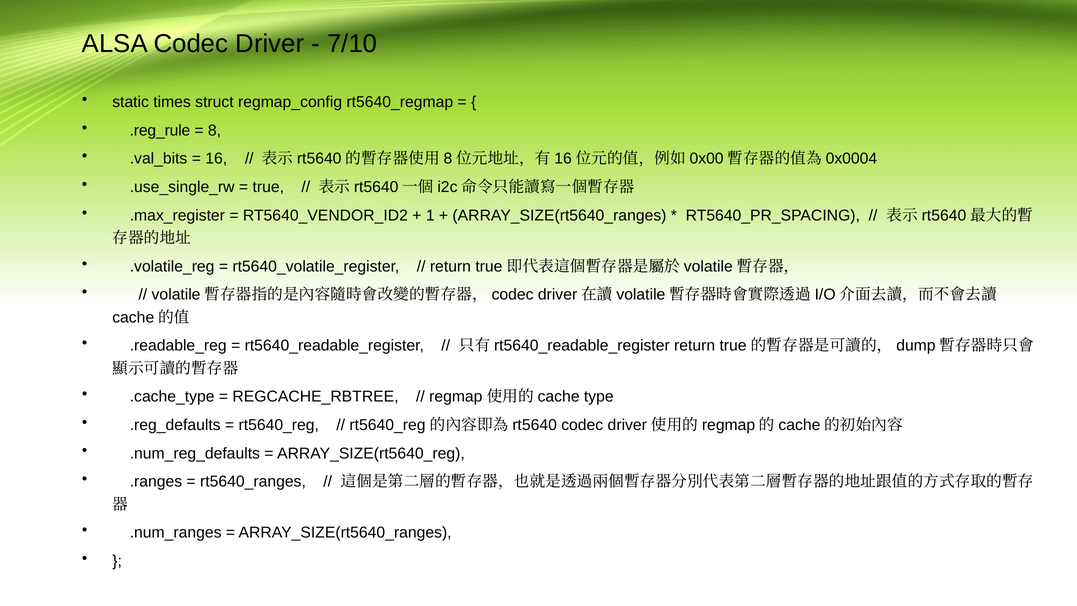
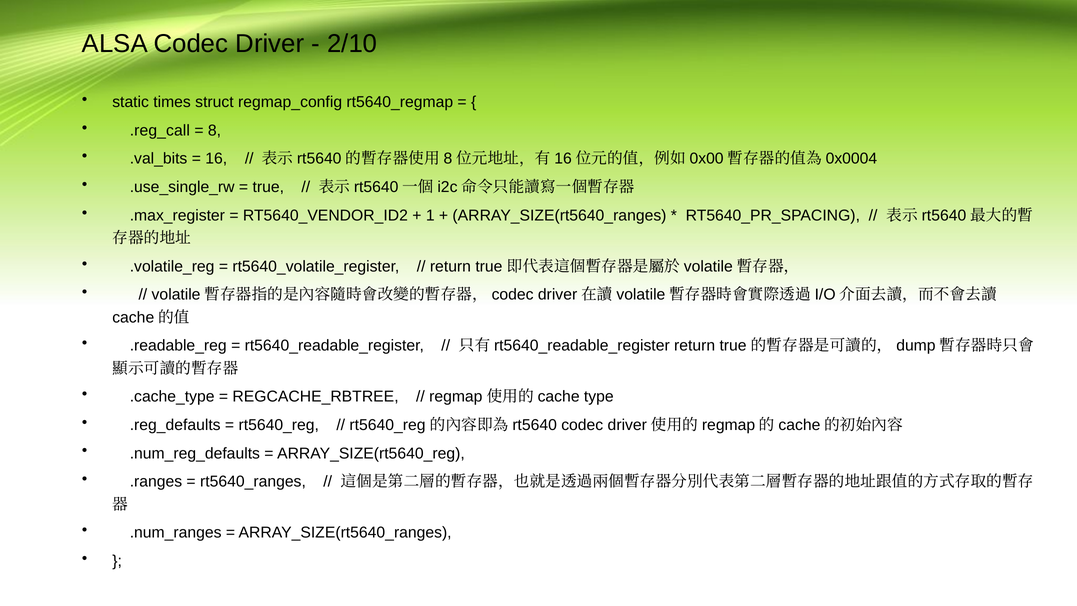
7/10: 7/10 -> 2/10
.reg_rule: .reg_rule -> .reg_call
